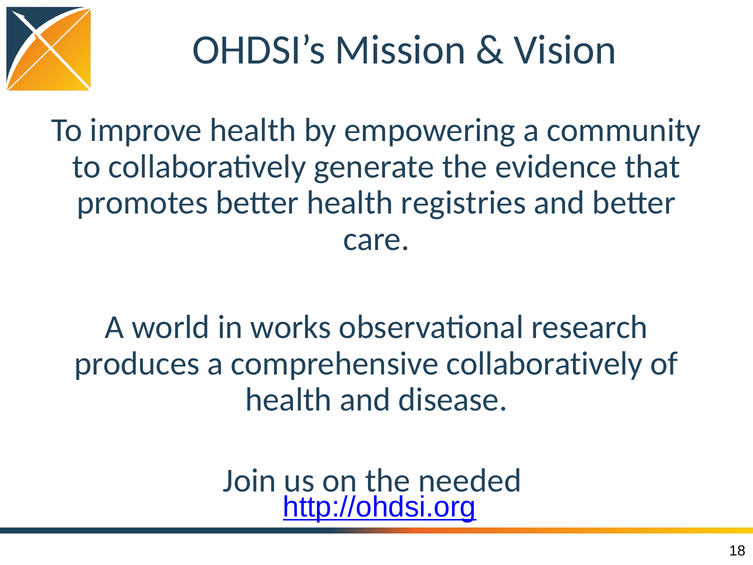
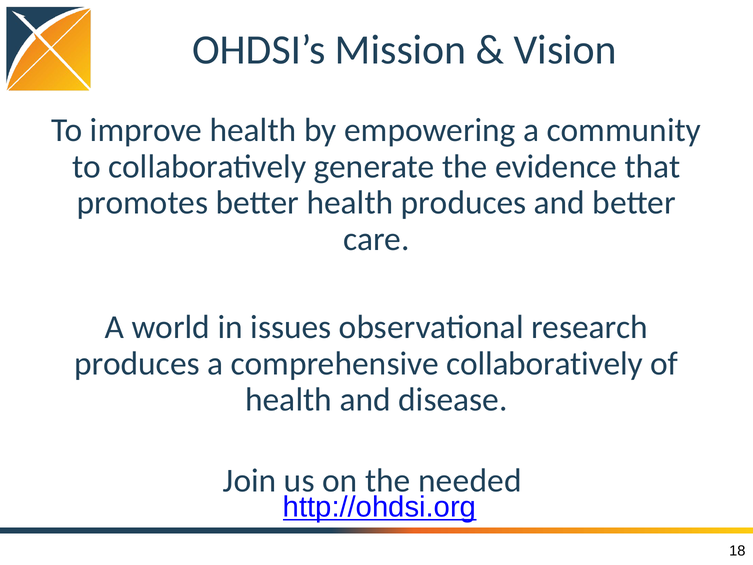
health registries: registries -> produces
works: works -> issues
